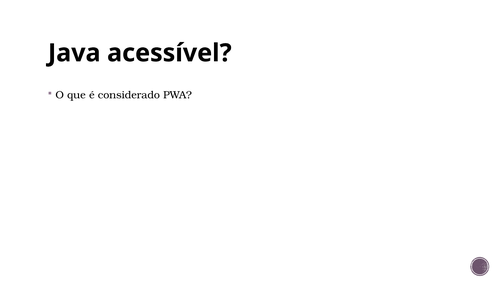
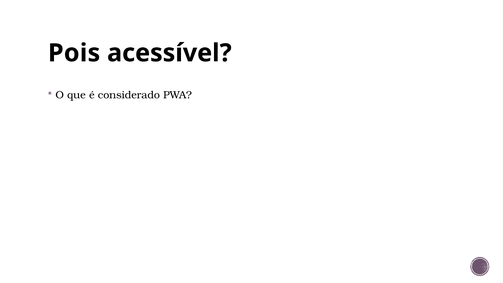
Java: Java -> Pois
